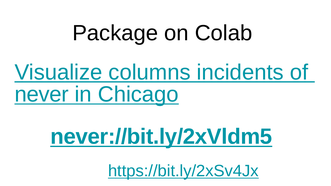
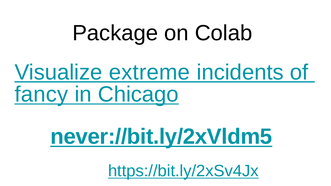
columns: columns -> extreme
never: never -> fancy
